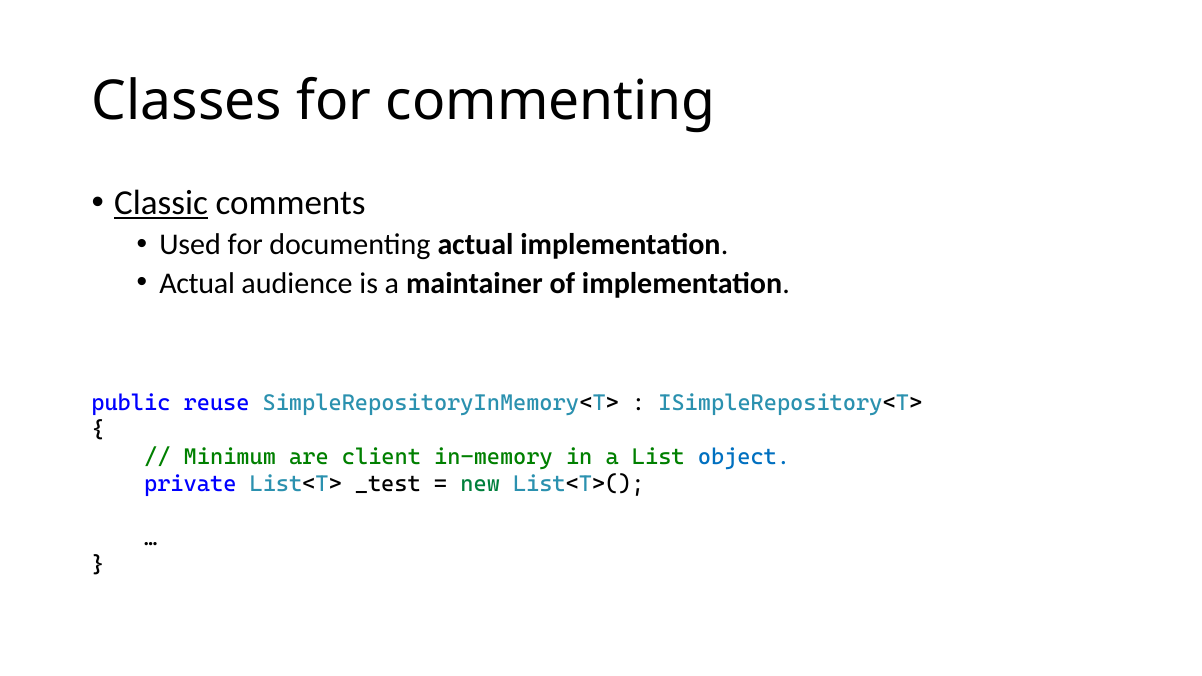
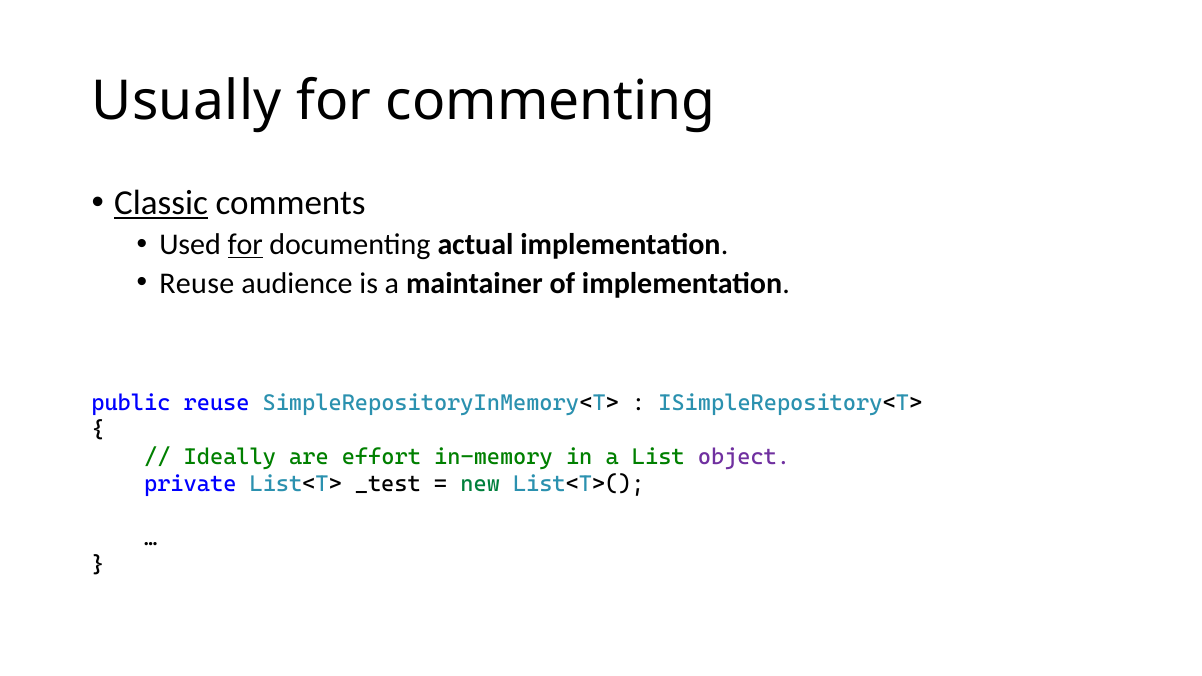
Classes: Classes -> Usually
for at (245, 245) underline: none -> present
Actual at (197, 283): Actual -> Reuse
Minimum: Minimum -> Ideally
client: client -> effort
object colour: blue -> purple
